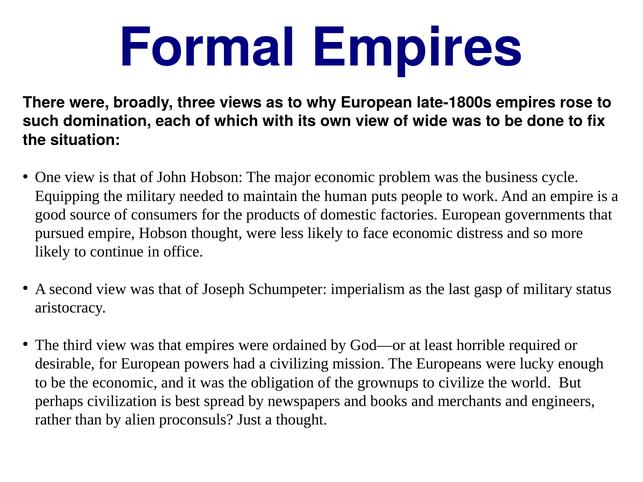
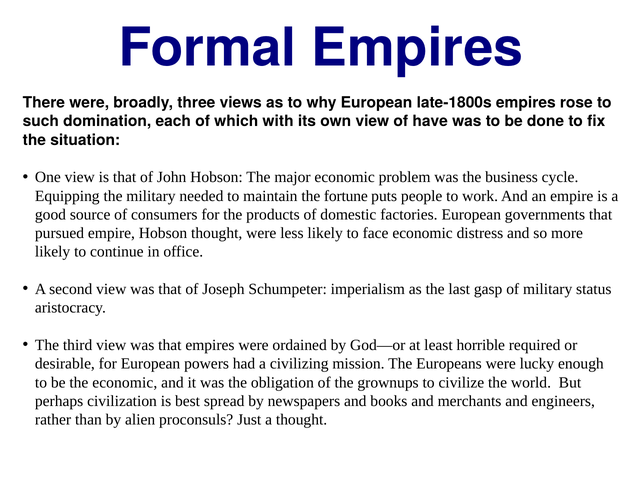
wide: wide -> have
human: human -> fortune
